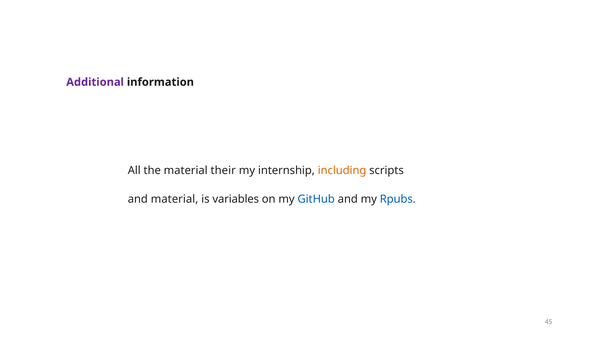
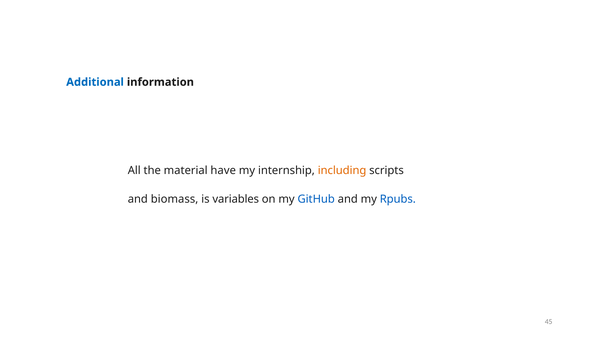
Additional colour: purple -> blue
their: their -> have
and material: material -> biomass
